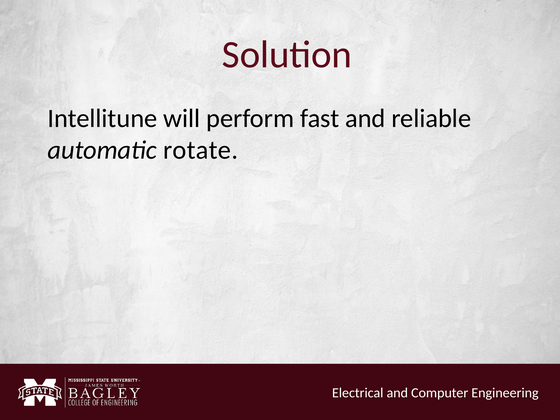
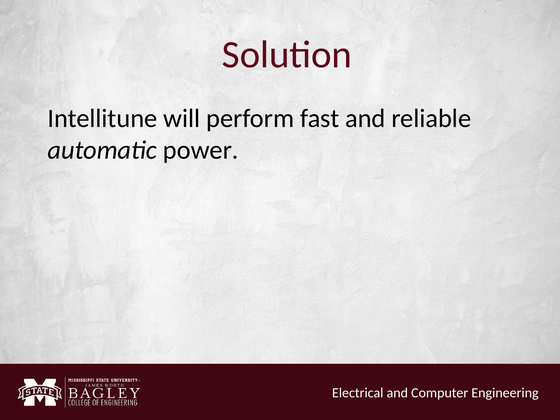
rotate: rotate -> power
